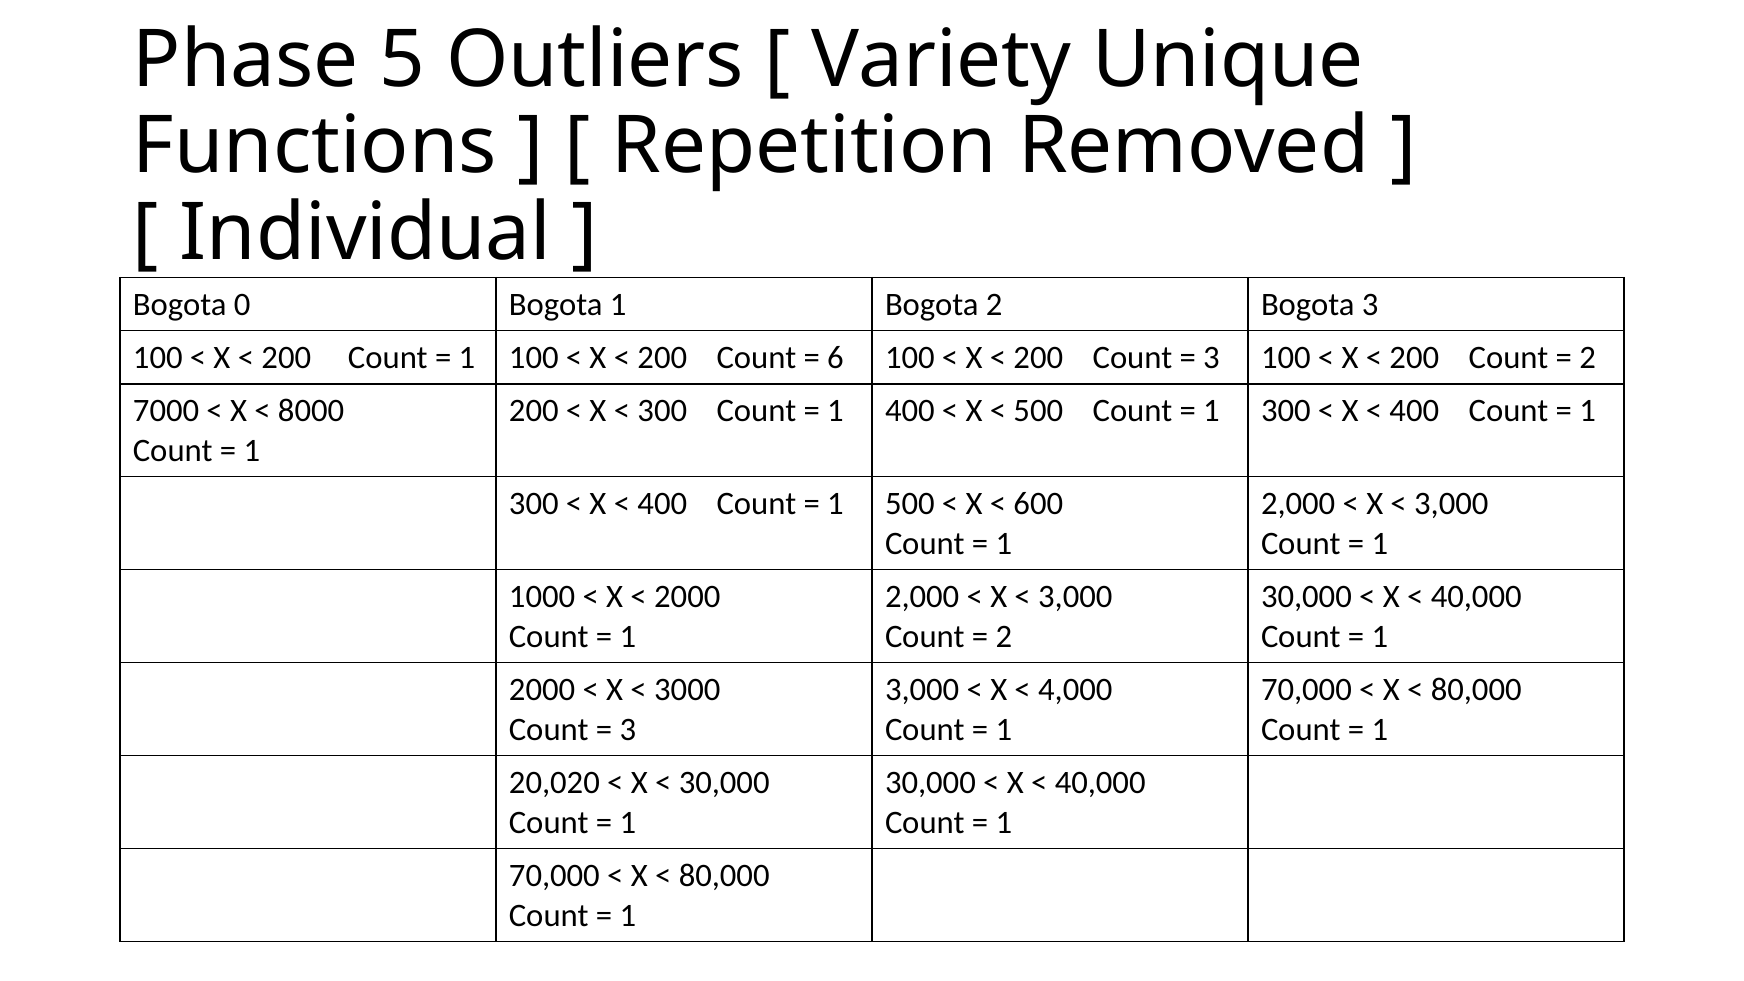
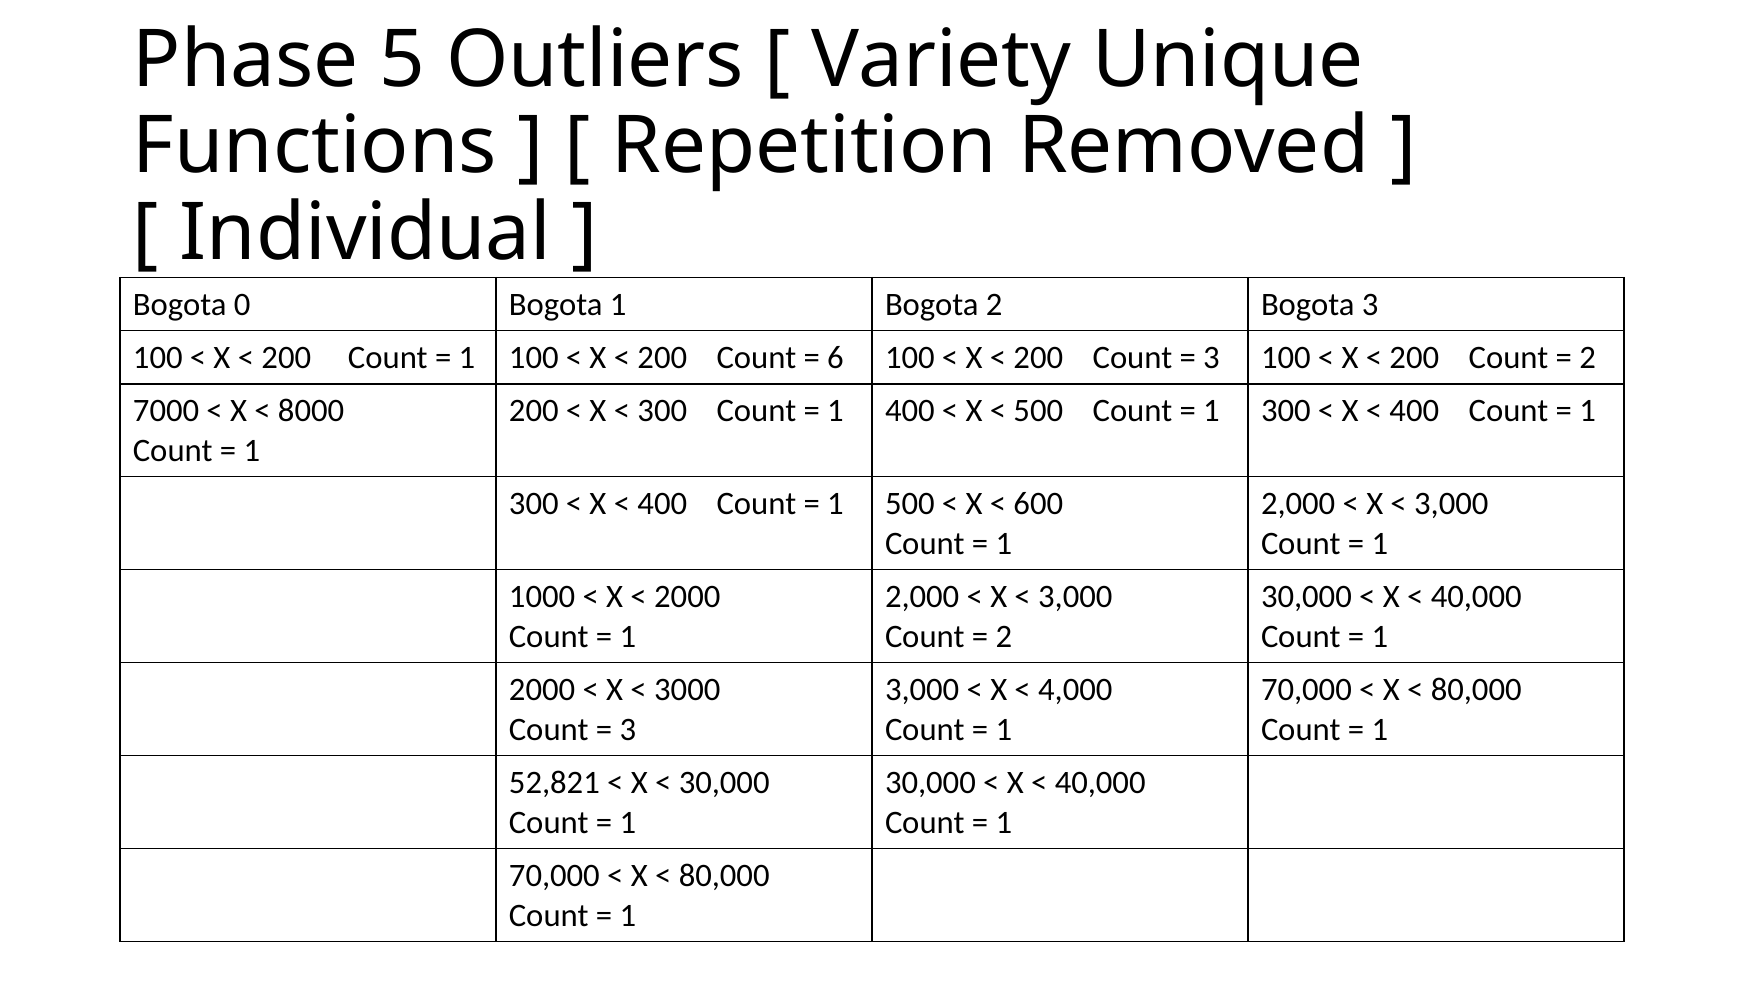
20,020: 20,020 -> 52,821
